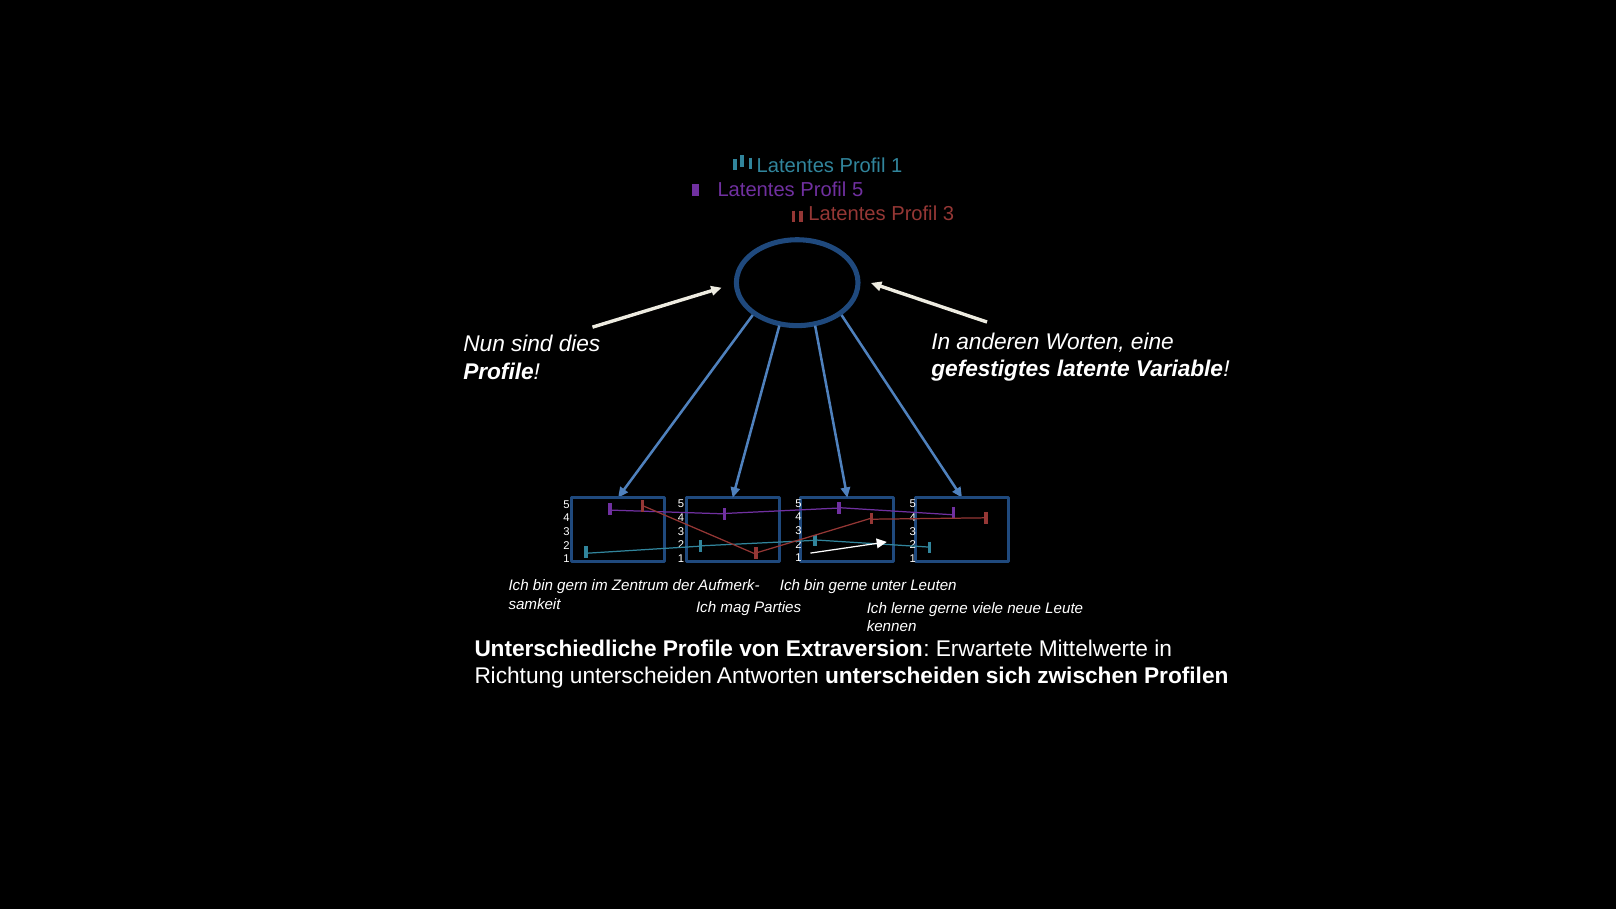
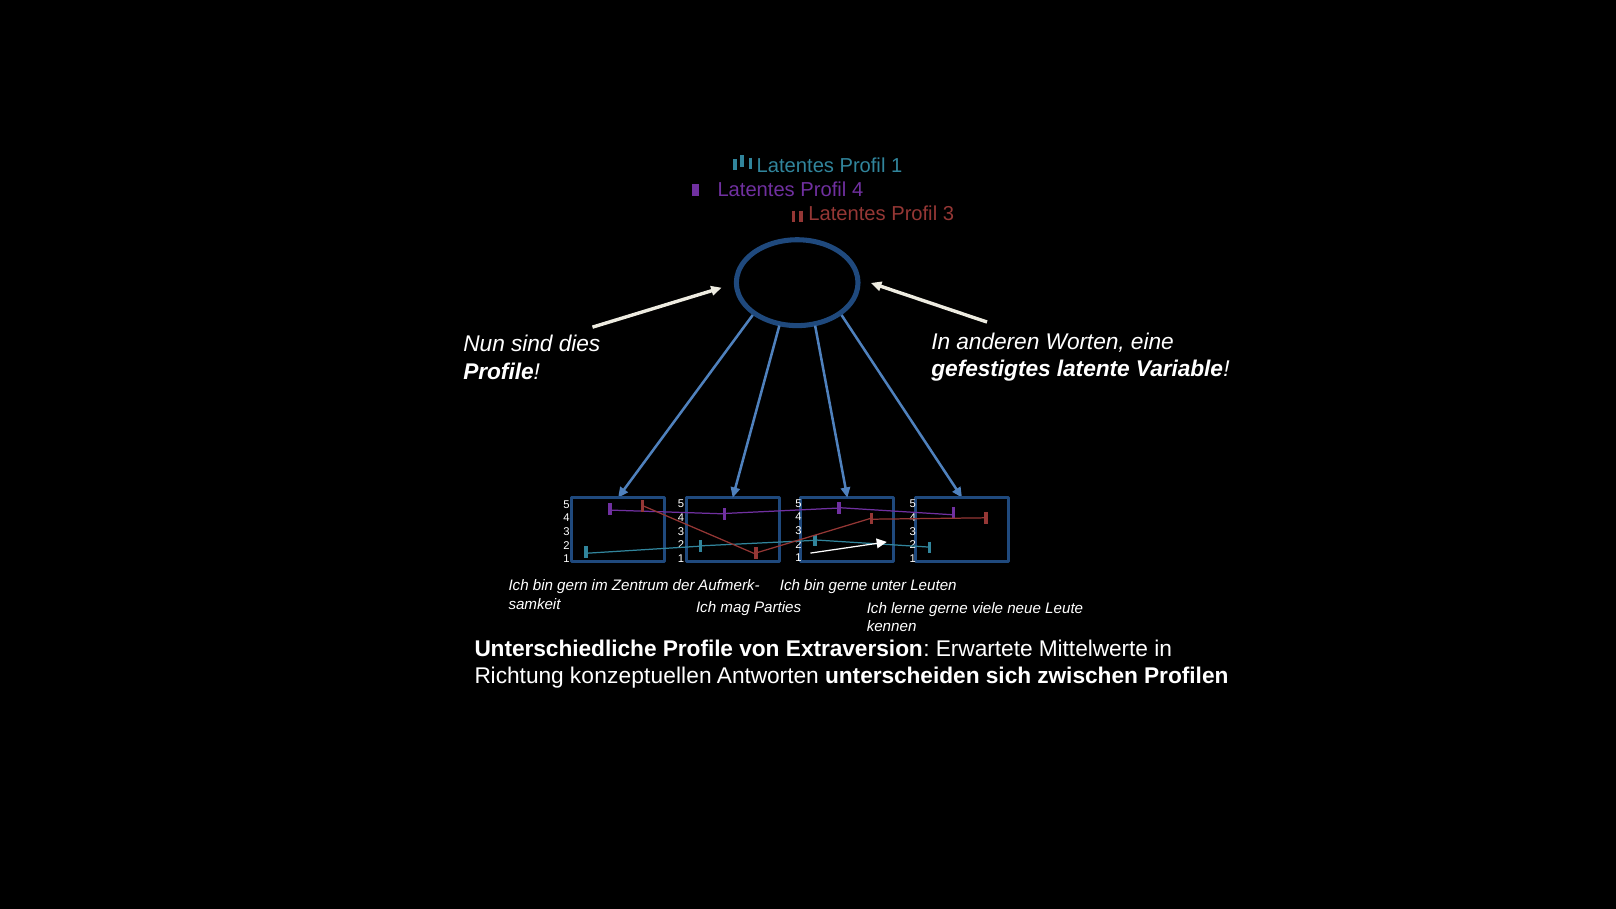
Profil 5: 5 -> 4
Richtung unterscheiden: unterscheiden -> konzeptuellen
